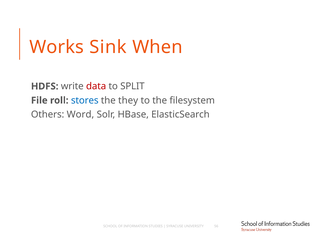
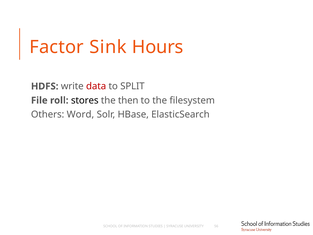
Works: Works -> Factor
When: When -> Hours
stores colour: blue -> black
they: they -> then
